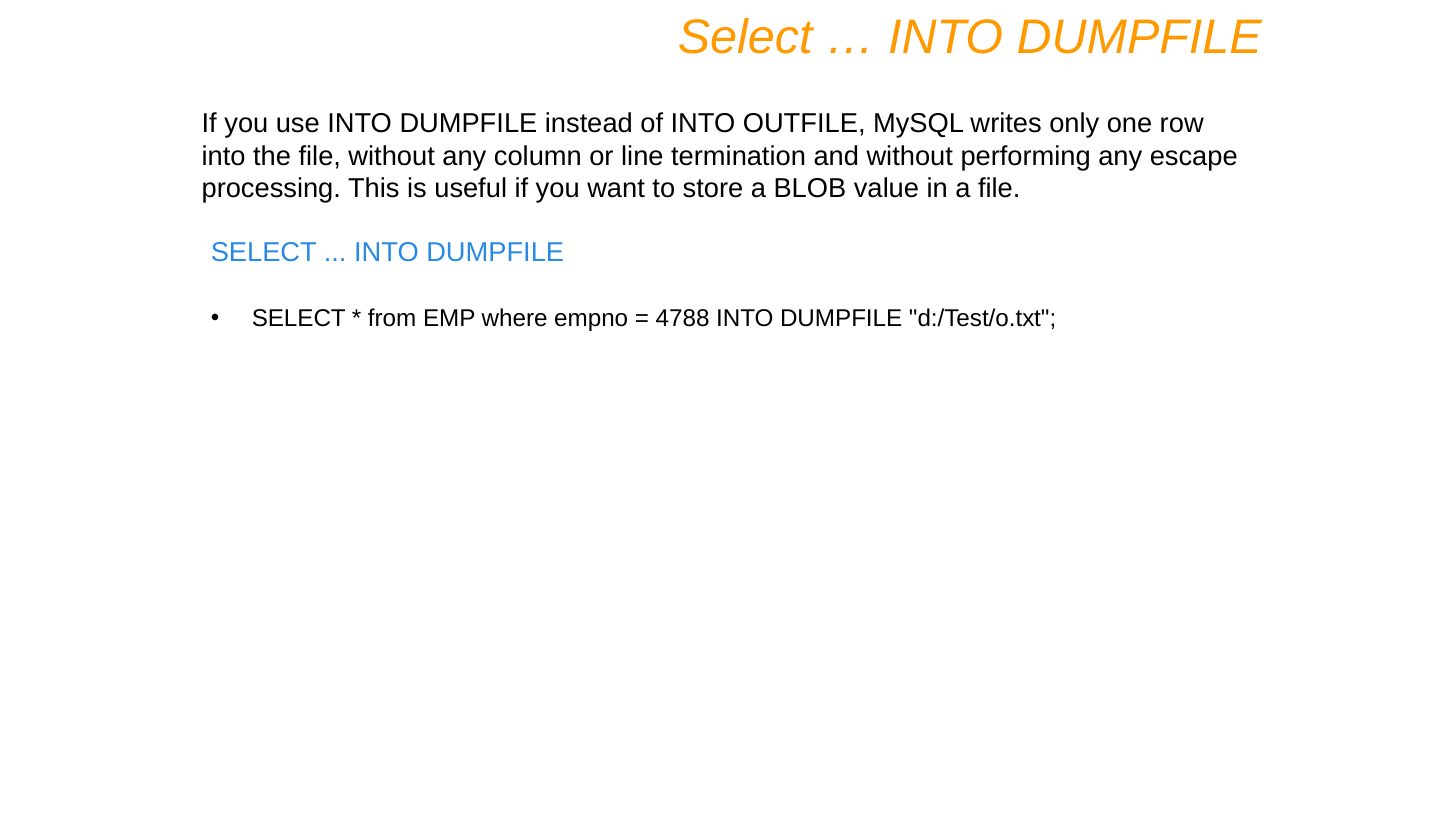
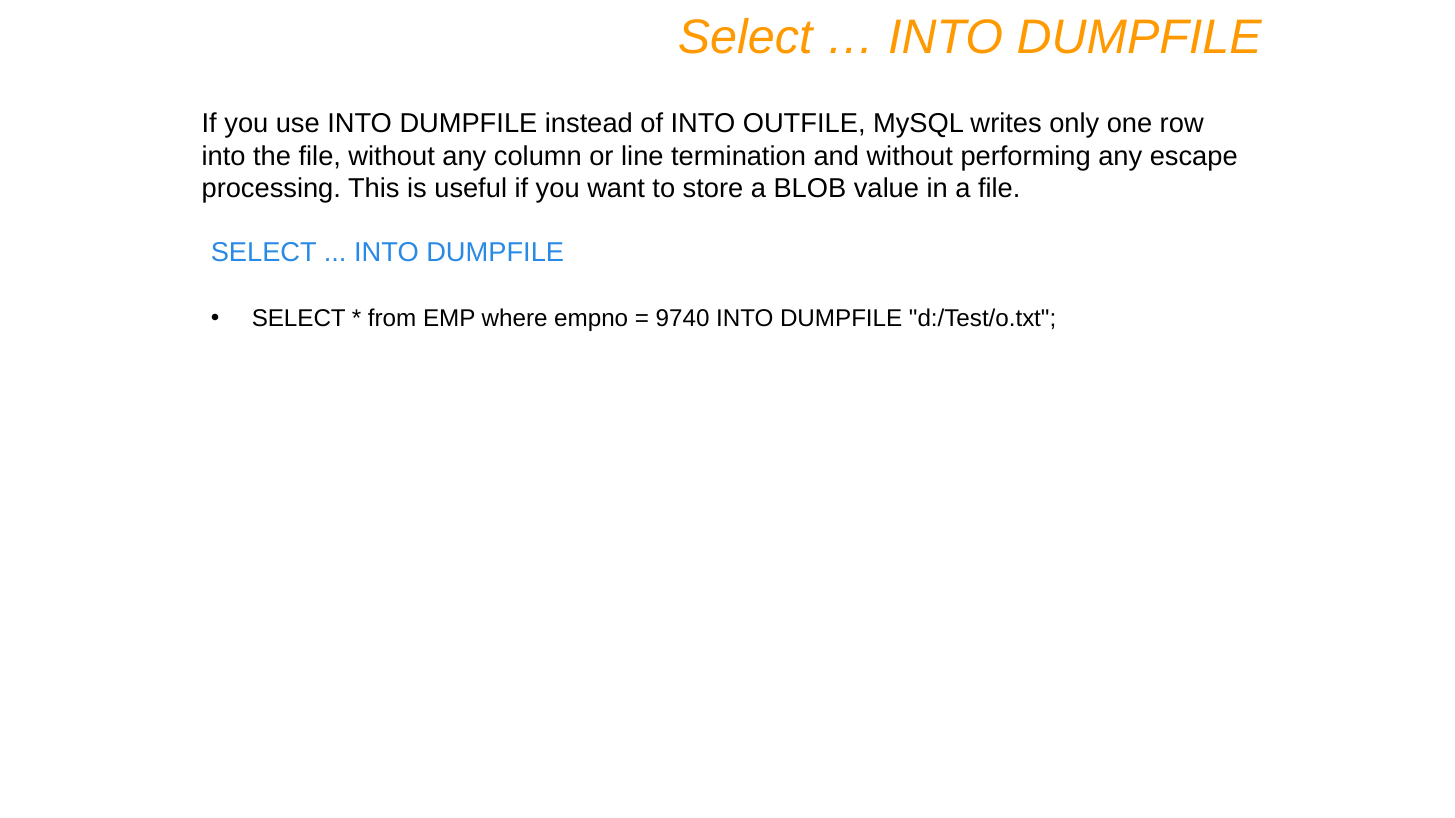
4788: 4788 -> 9740
